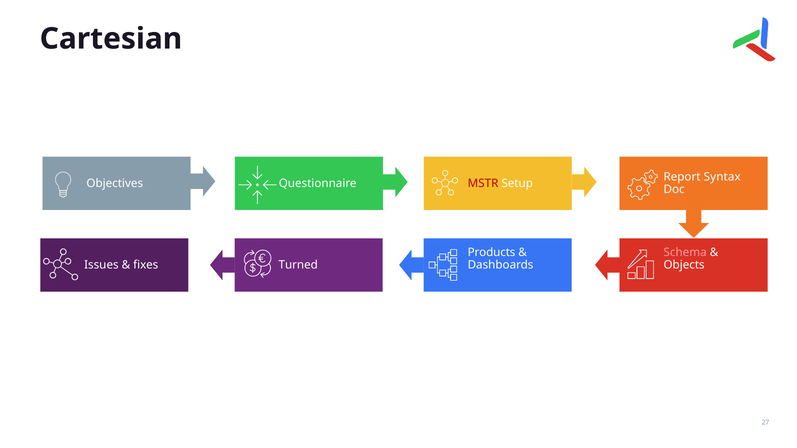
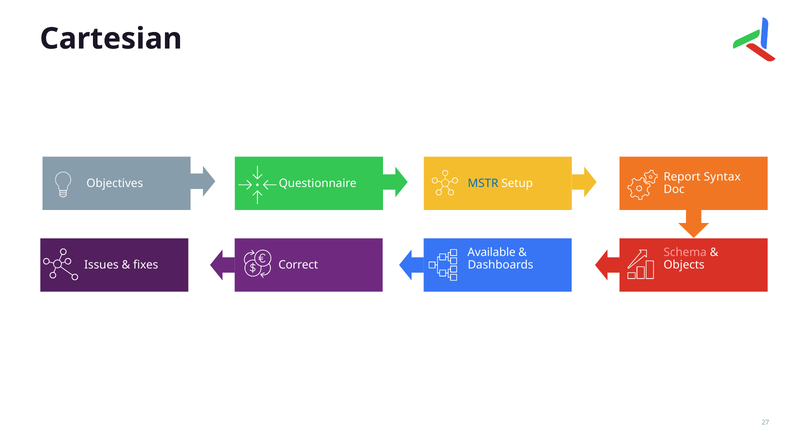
MSTR colour: red -> blue
Products: Products -> Available
Turned: Turned -> Correct
